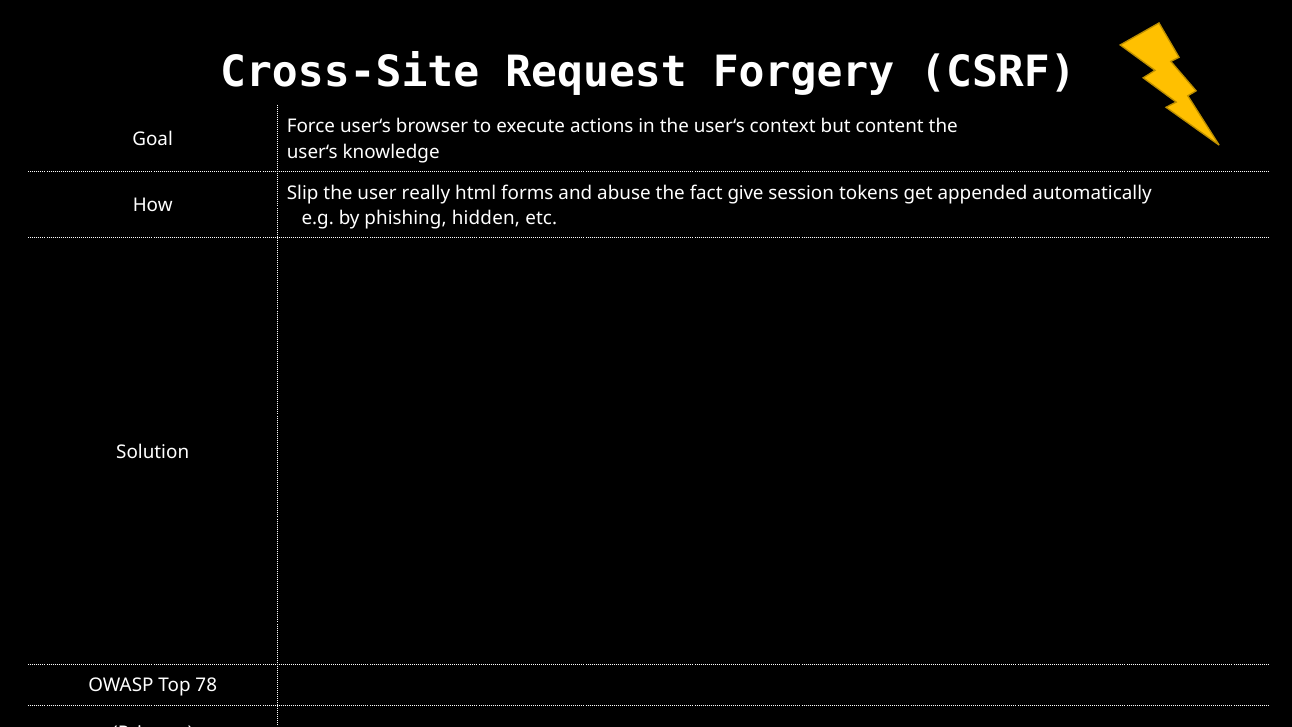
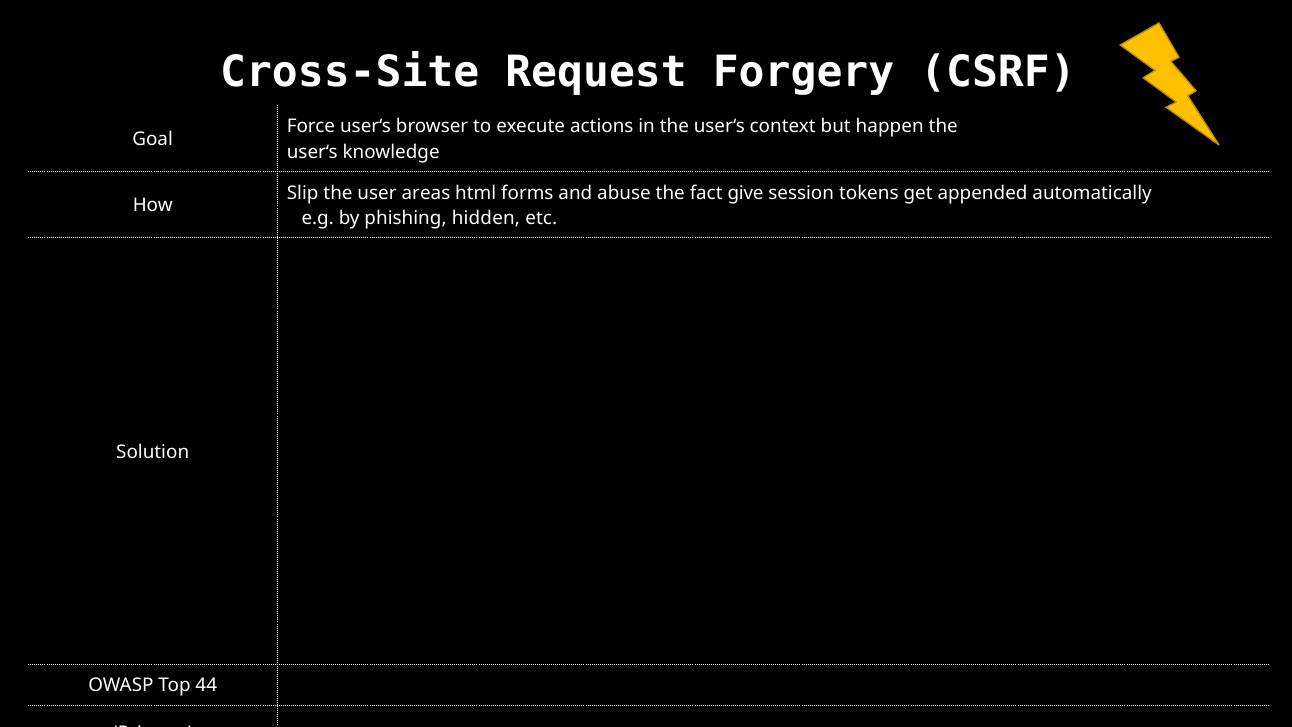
content: content -> happen
really: really -> areas
78: 78 -> 44
